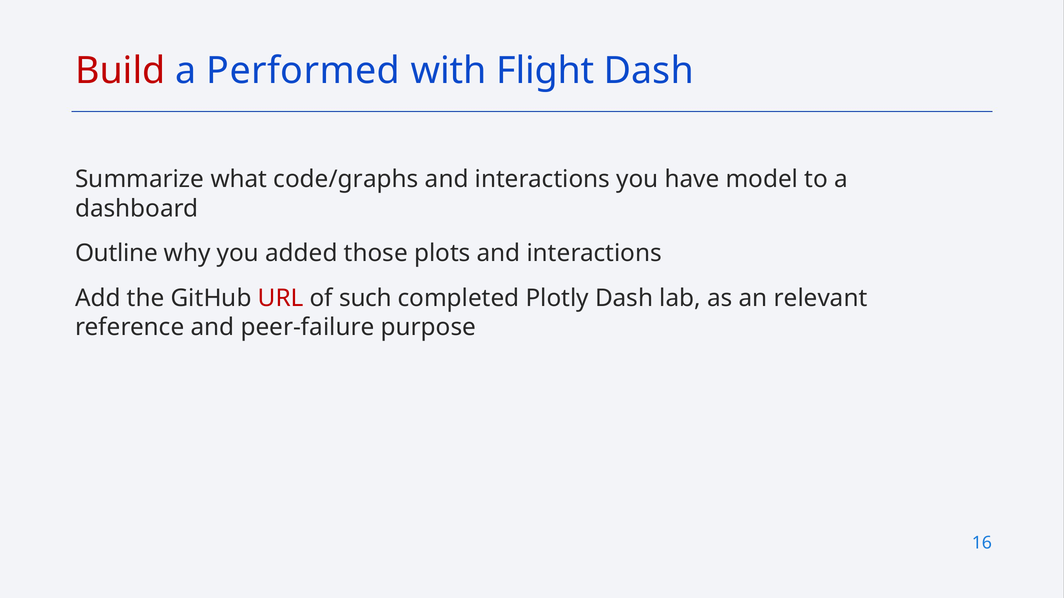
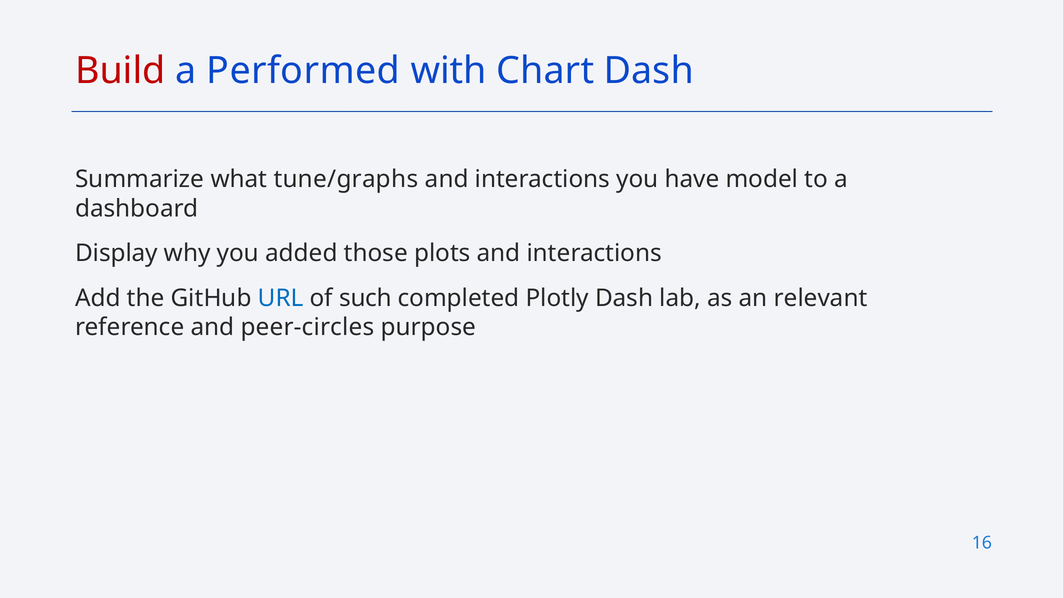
Flight: Flight -> Chart
code/graphs: code/graphs -> tune/graphs
Outline: Outline -> Display
URL colour: red -> blue
peer-failure: peer-failure -> peer-circles
